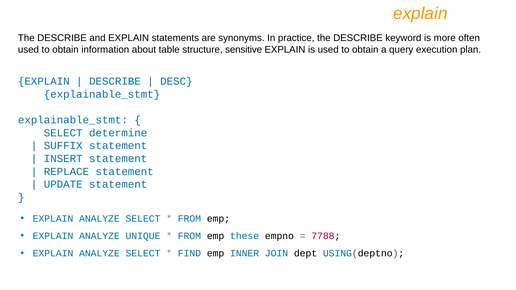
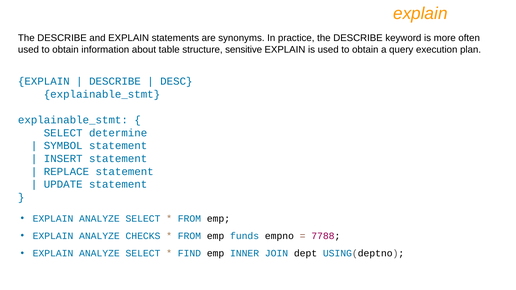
SUFFIX: SUFFIX -> SYMBOL
UNIQUE: UNIQUE -> CHECKS
these: these -> funds
